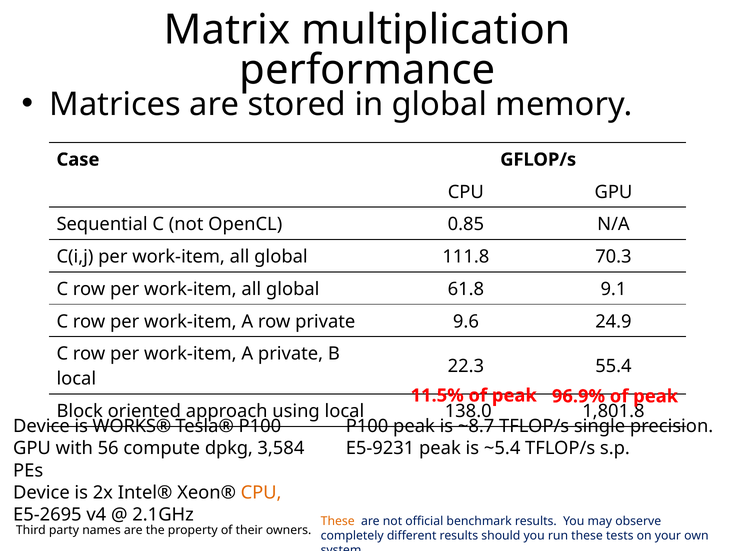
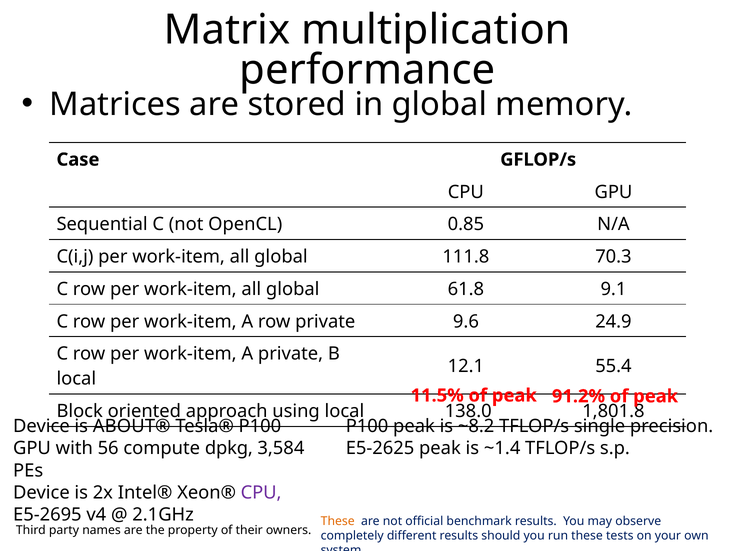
22.3: 22.3 -> 12.1
96.9%: 96.9% -> 91.2%
WORKS®: WORKS® -> ABOUT®
~8.7: ~8.7 -> ~8.2
E5-9231: E5-9231 -> E5-2625
~5.4: ~5.4 -> ~1.4
CPU at (261, 493) colour: orange -> purple
